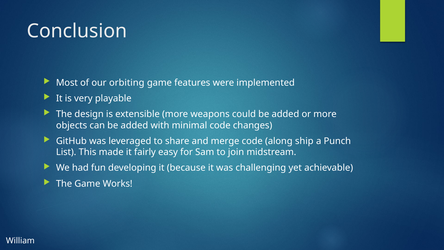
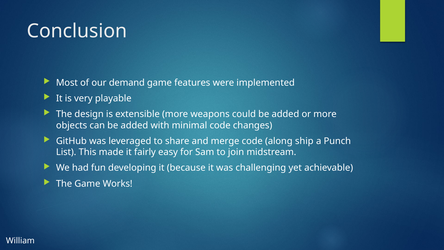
orbiting: orbiting -> demand
